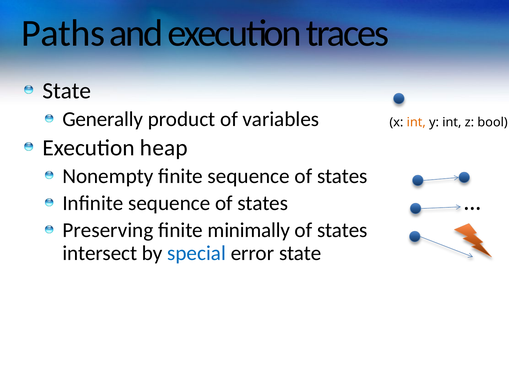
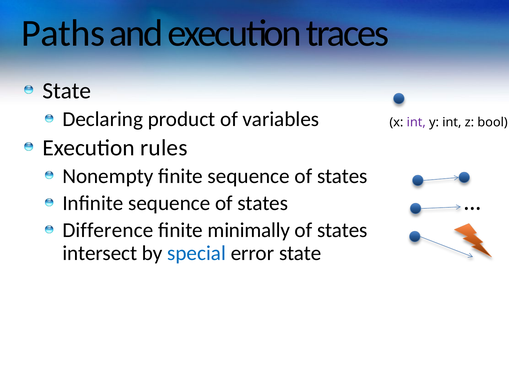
Generally: Generally -> Declaring
int at (416, 123) colour: orange -> purple
heap: heap -> rules
Preserving: Preserving -> Difference
